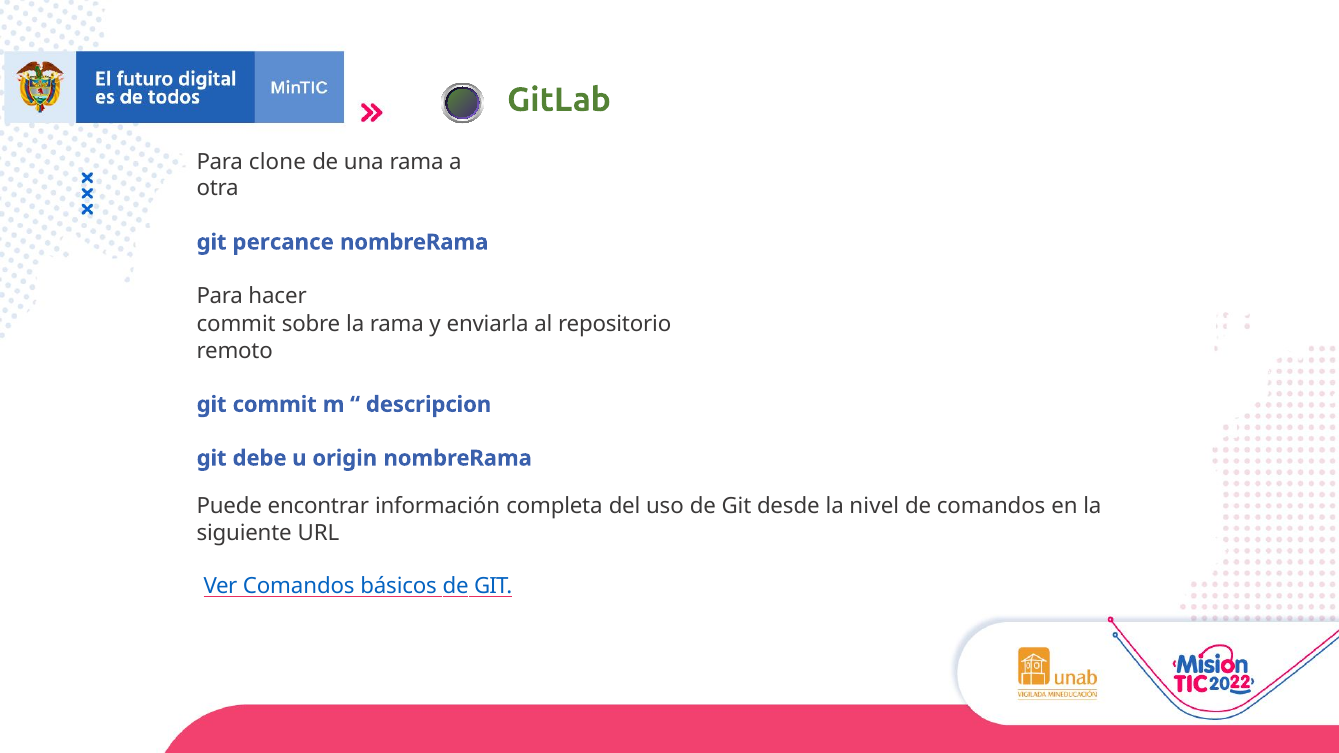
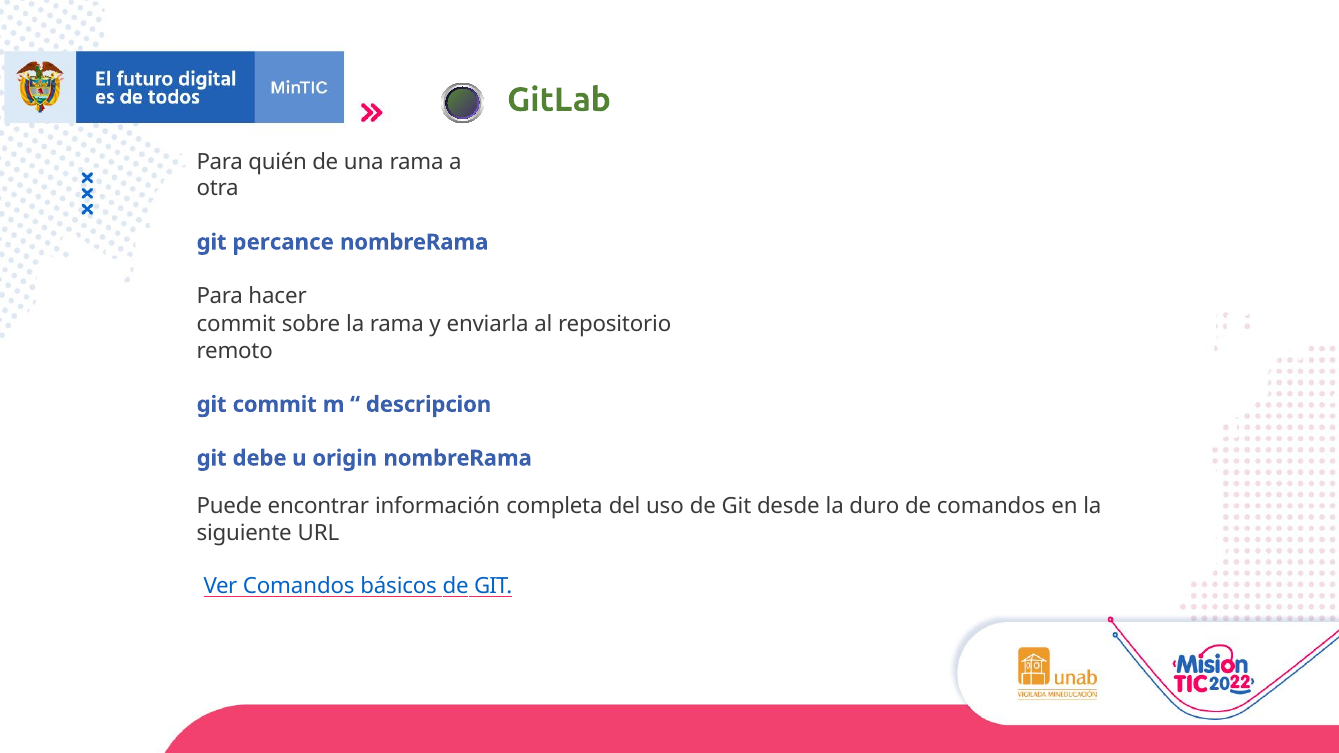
clone: clone -> quién
nivel: nivel -> duro
